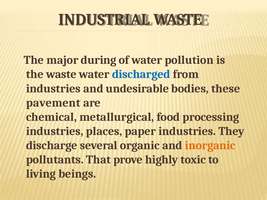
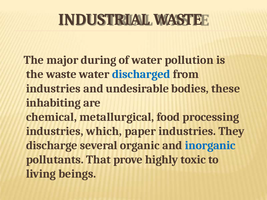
pavement: pavement -> inhabiting
places: places -> which
inorganic colour: orange -> blue
